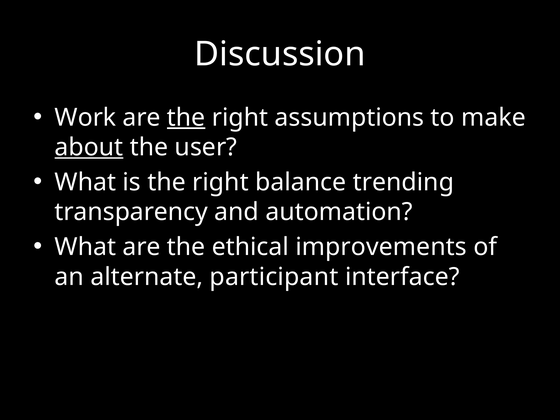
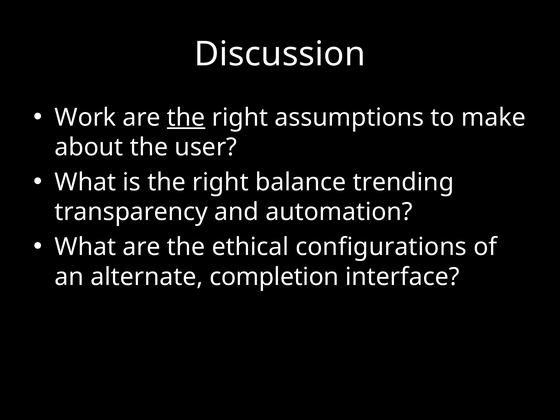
about underline: present -> none
improvements: improvements -> configurations
participant: participant -> completion
